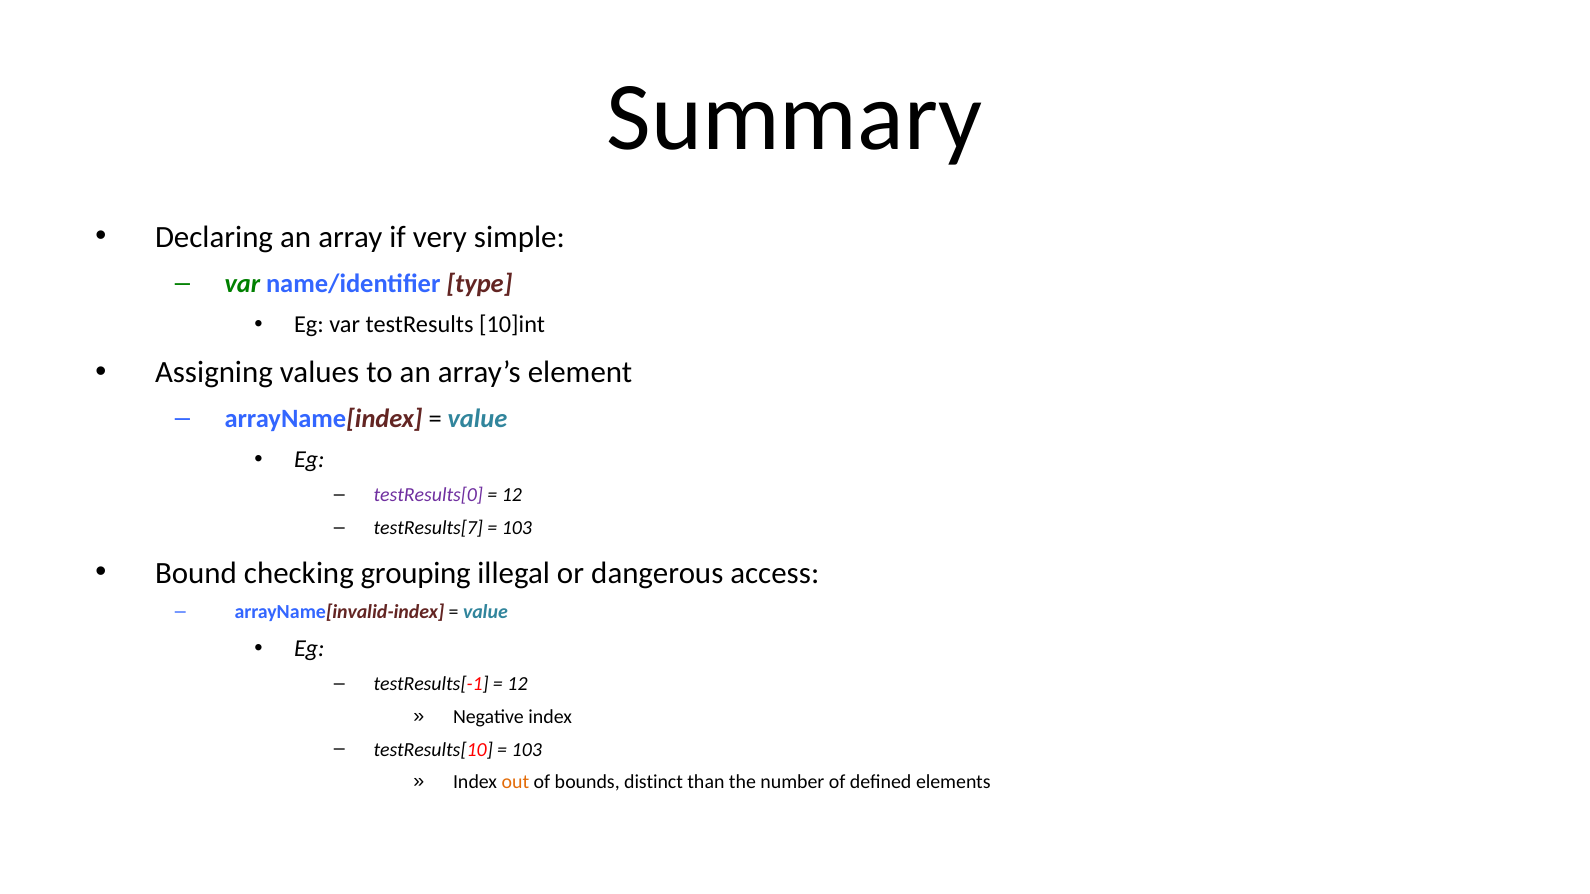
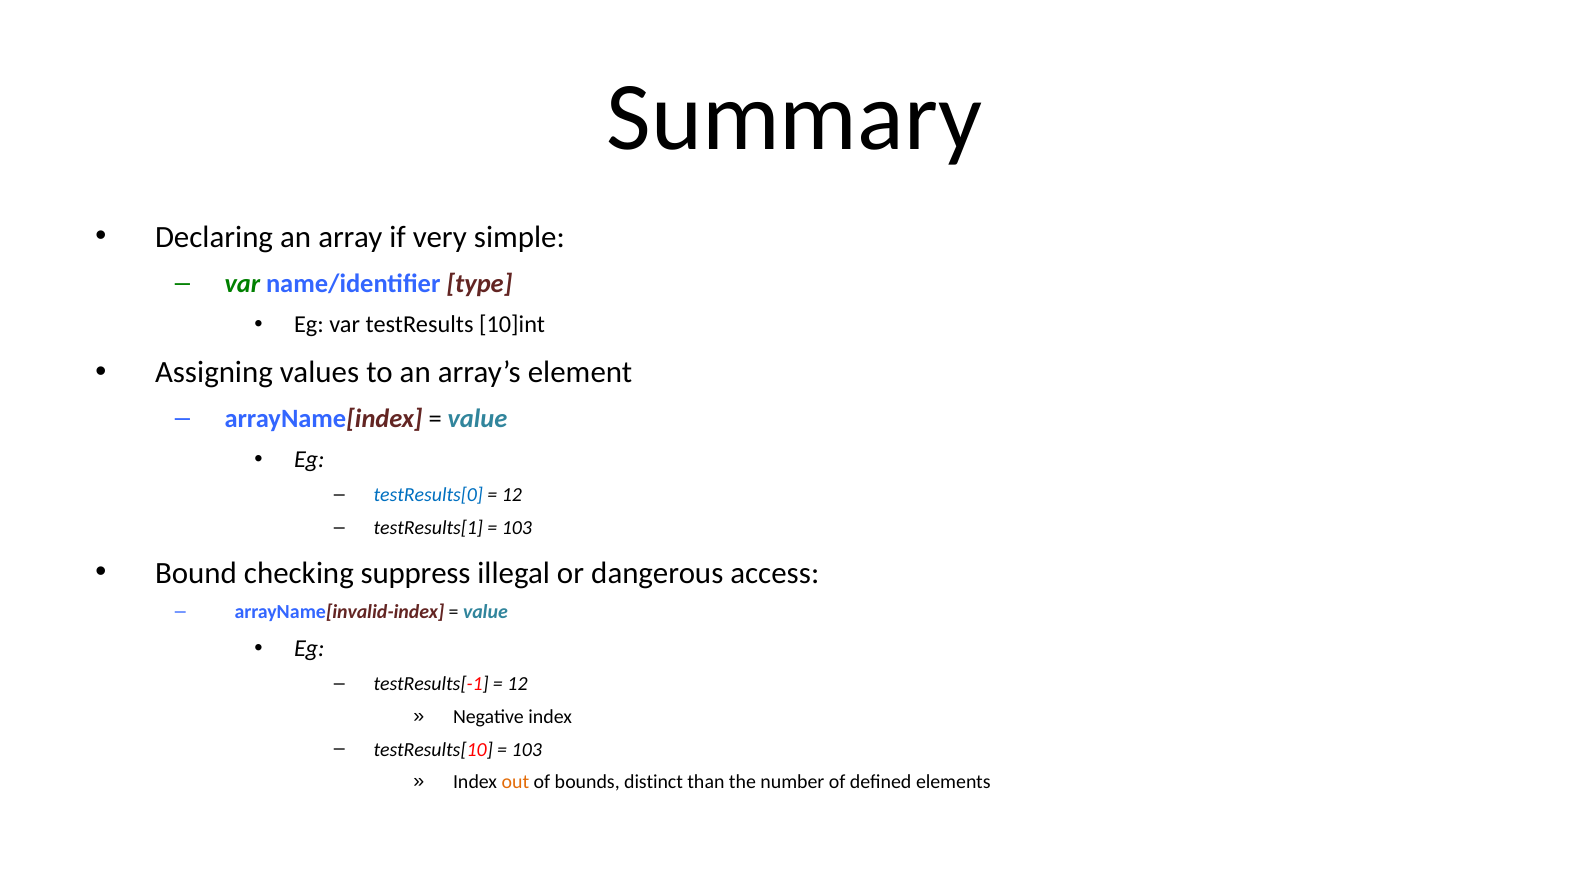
testResults[0 colour: purple -> blue
testResults[7: testResults[7 -> testResults[1
grouping: grouping -> suppress
